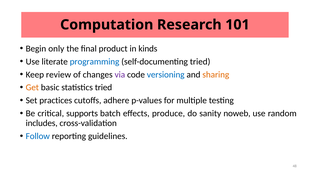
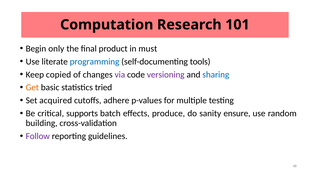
kinds: kinds -> must
self-documenting tried: tried -> tools
review: review -> copied
versioning colour: blue -> purple
sharing colour: orange -> blue
practices: practices -> acquired
noweb: noweb -> ensure
includes: includes -> building
Follow colour: blue -> purple
